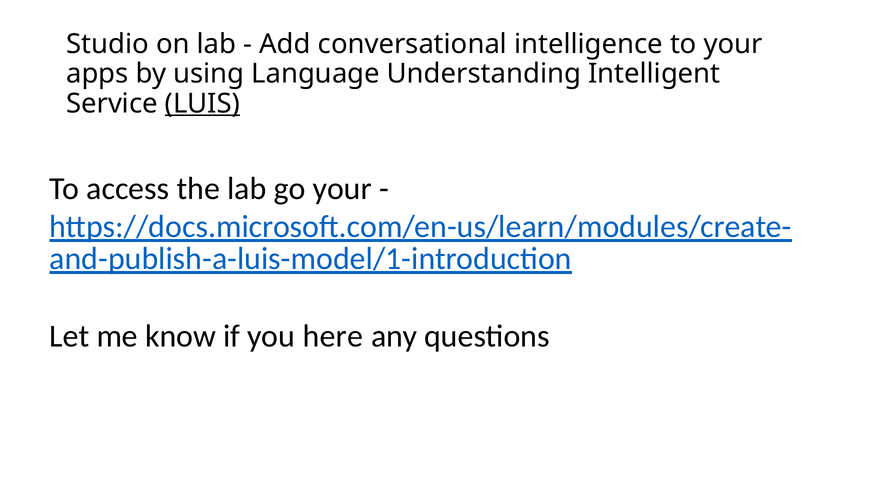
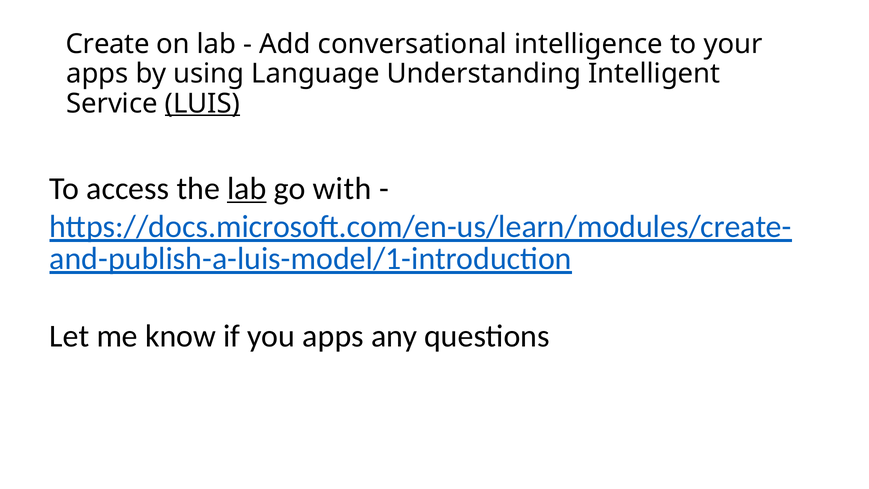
Studio: Studio -> Create
lab at (247, 188) underline: none -> present
go your: your -> with
you here: here -> apps
